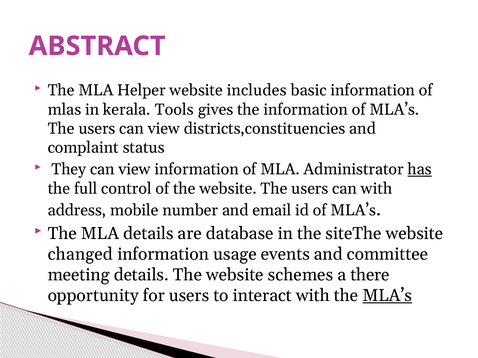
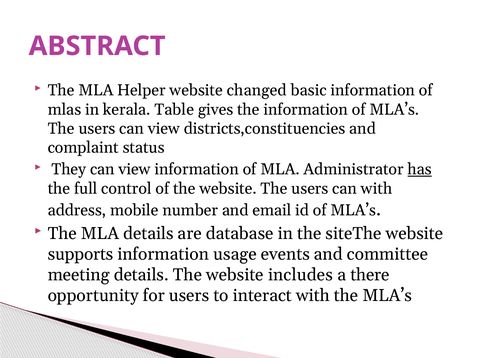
includes: includes -> changed
Tools: Tools -> Table
changed: changed -> supports
schemes: schemes -> includes
MLA’s at (387, 296) underline: present -> none
